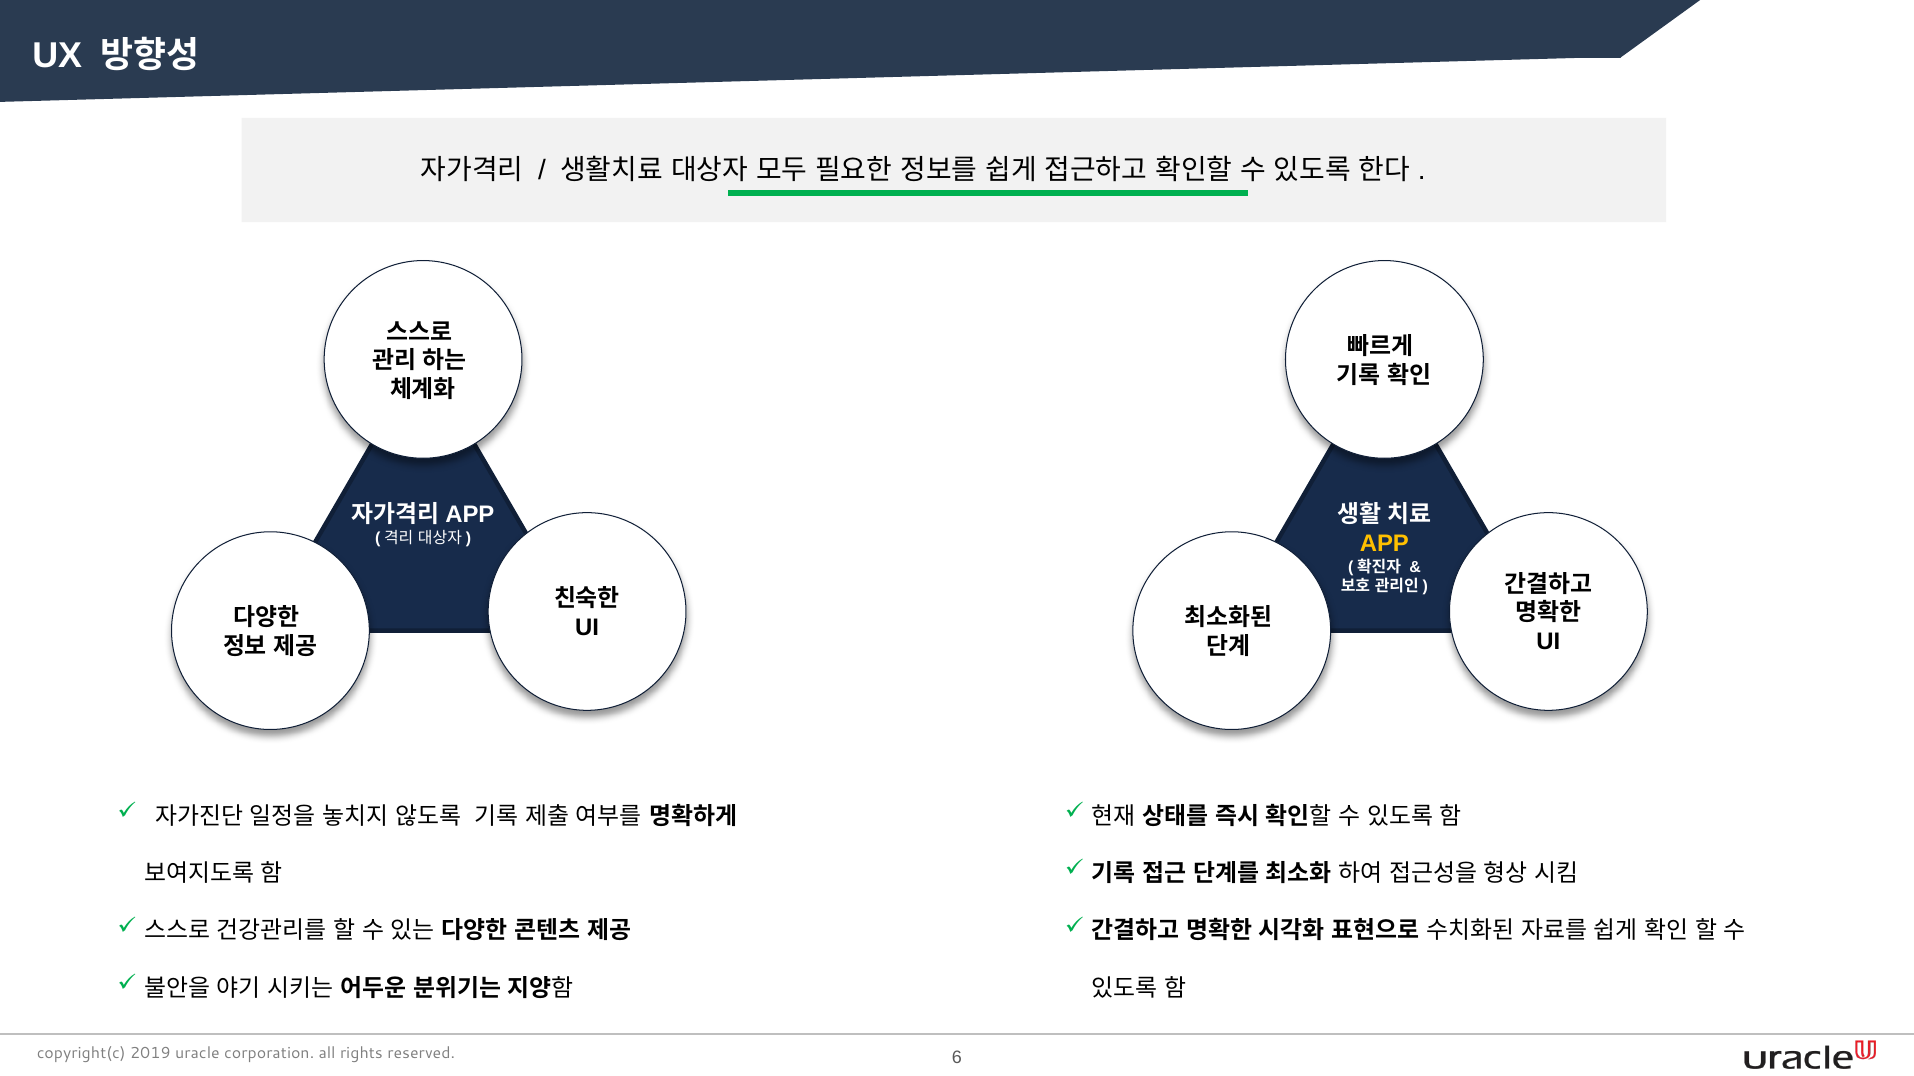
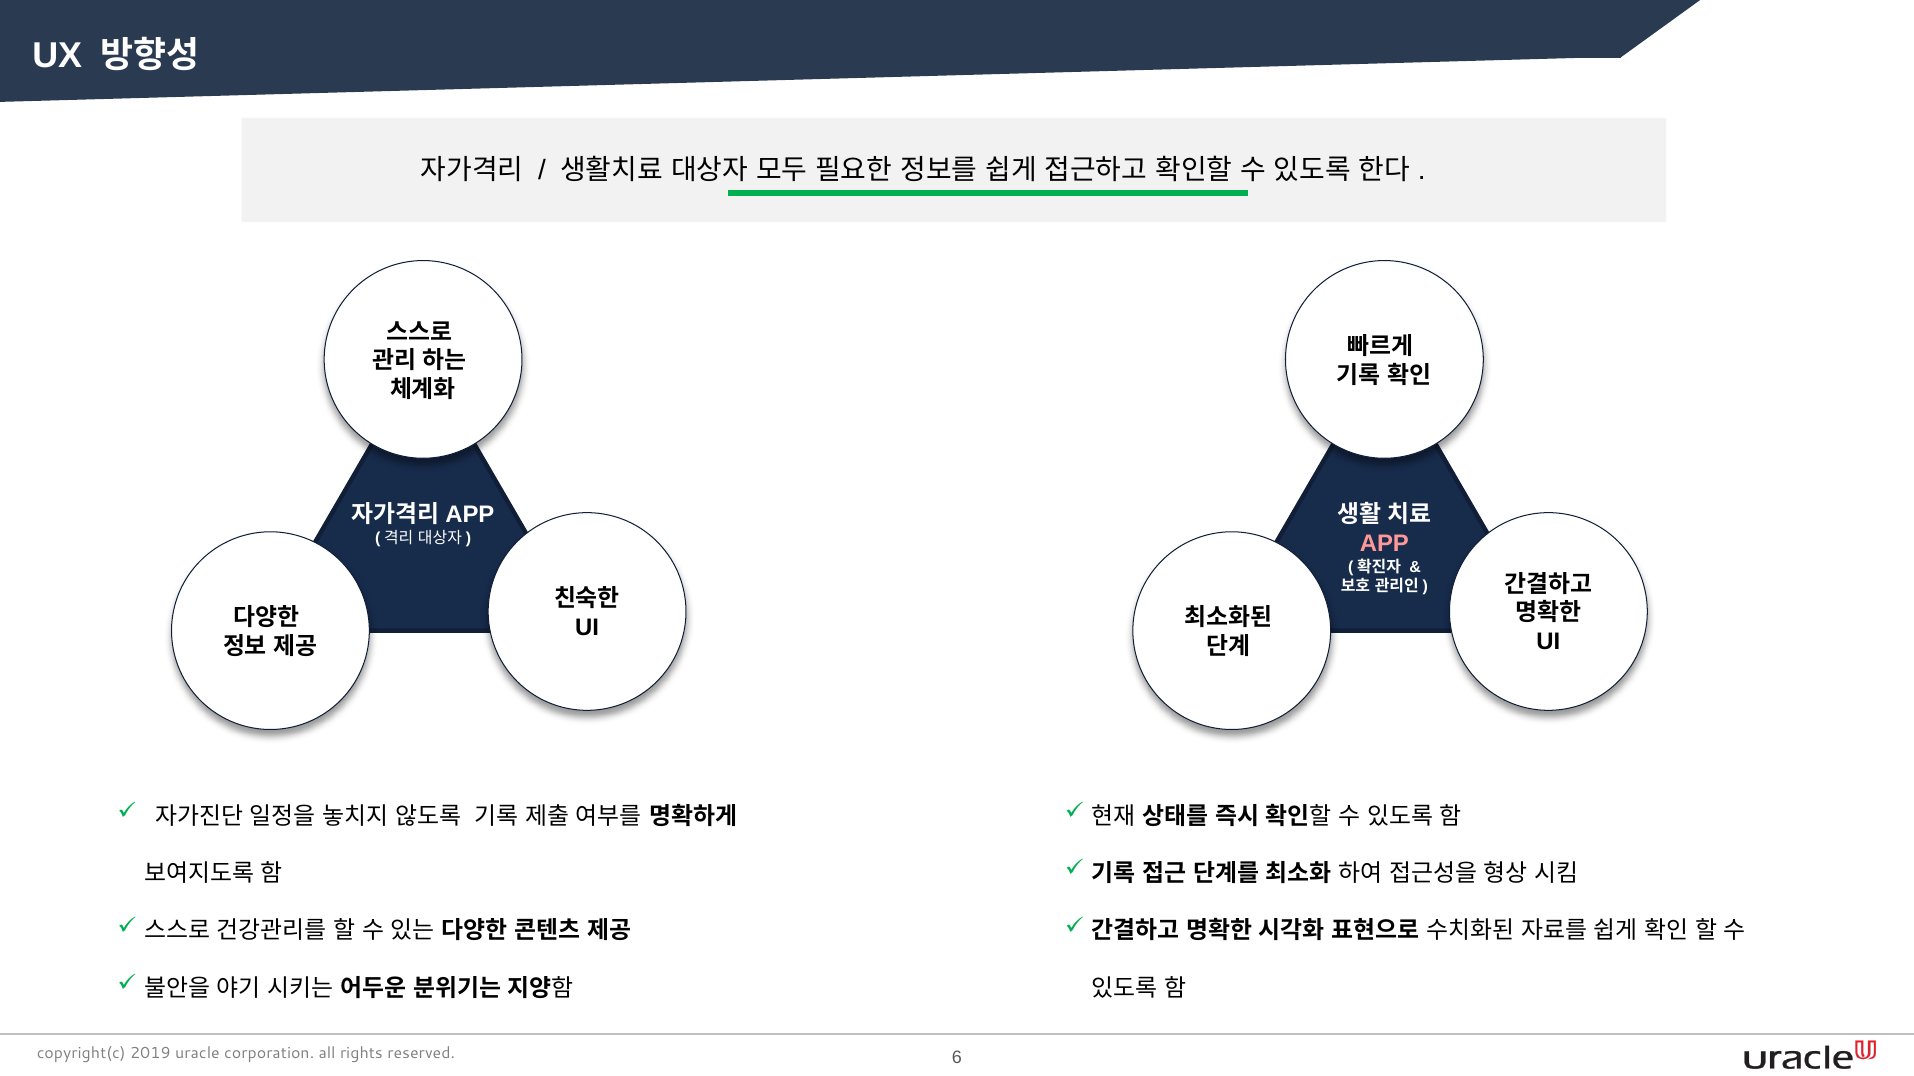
APP colour: yellow -> pink
